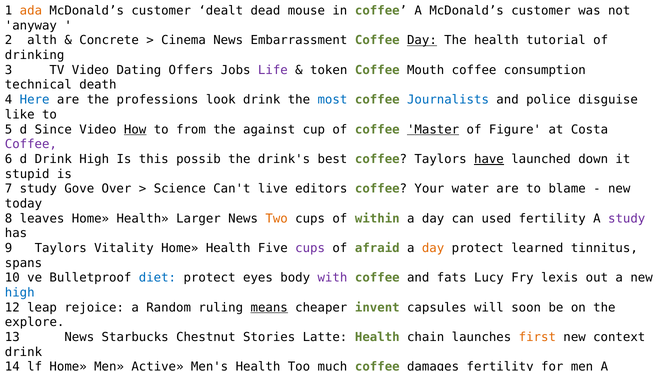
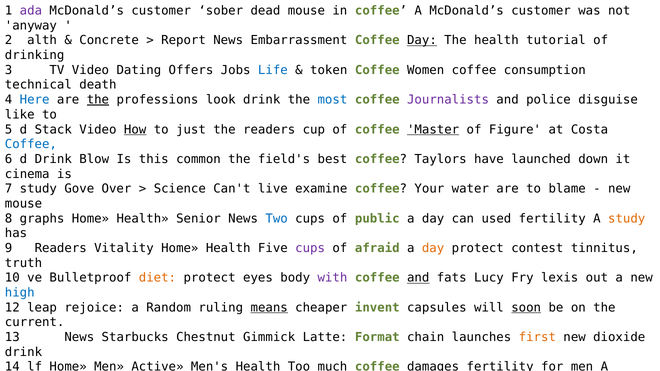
ada colour: orange -> purple
dealt: dealt -> sober
Cinema: Cinema -> Report
Life colour: purple -> blue
Coffee Mouth: Mouth -> Women
the at (98, 100) underline: none -> present
Journalists colour: blue -> purple
Since: Since -> Stack
to from: from -> just
the against: against -> readers
Coffee at (31, 144) colour: purple -> blue
Drink High: High -> Blow
possib: possib -> common
drink's: drink's -> field's
have underline: present -> none
stupid: stupid -> cinema
editors: editors -> examine
today at (23, 204): today -> mouse
leaves: leaves -> graphs
Larger: Larger -> Senior
Two colour: orange -> blue
within: within -> public
study at (627, 219) colour: purple -> orange
9 Taylors: Taylors -> Readers
learned: learned -> contest
spans: spans -> truth
diet colour: blue -> orange
and at (418, 278) underline: none -> present
soon underline: none -> present
explore: explore -> current
Stories: Stories -> Gimmick
Latte Health: Health -> Format
context: context -> dioxide
